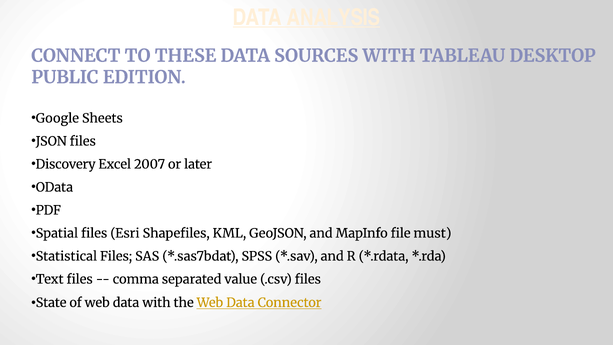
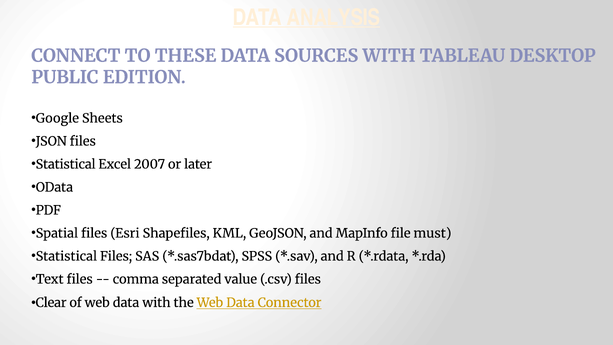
Discovery at (66, 164): Discovery -> Statistical
State: State -> Clear
